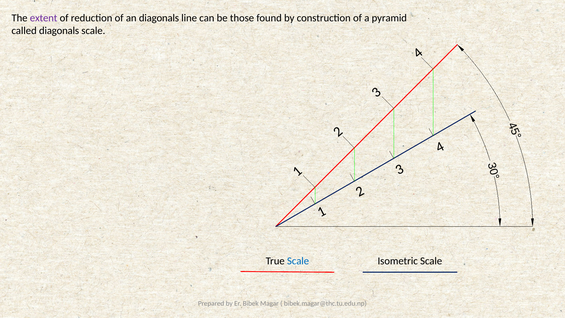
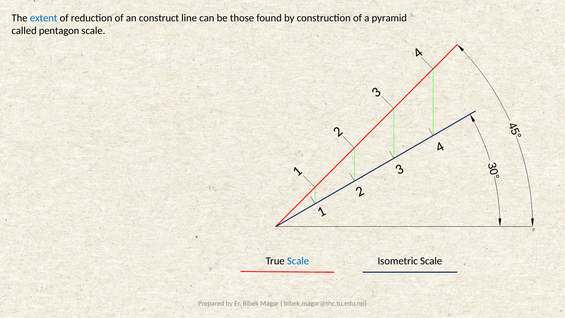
extent colour: purple -> blue
an diagonals: diagonals -> construct
called diagonals: diagonals -> pentagon
